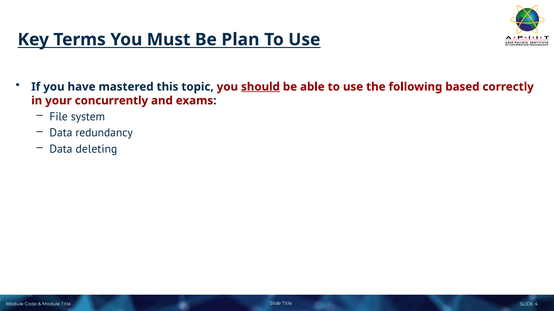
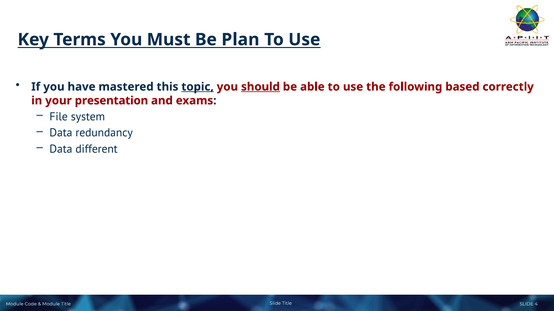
topic underline: none -> present
concurrently: concurrently -> presentation
deleting: deleting -> different
